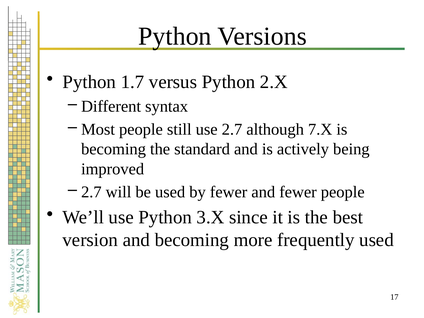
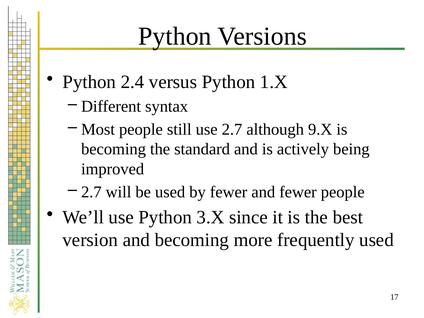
1.7: 1.7 -> 2.4
2.X: 2.X -> 1.X
7.X: 7.X -> 9.X
